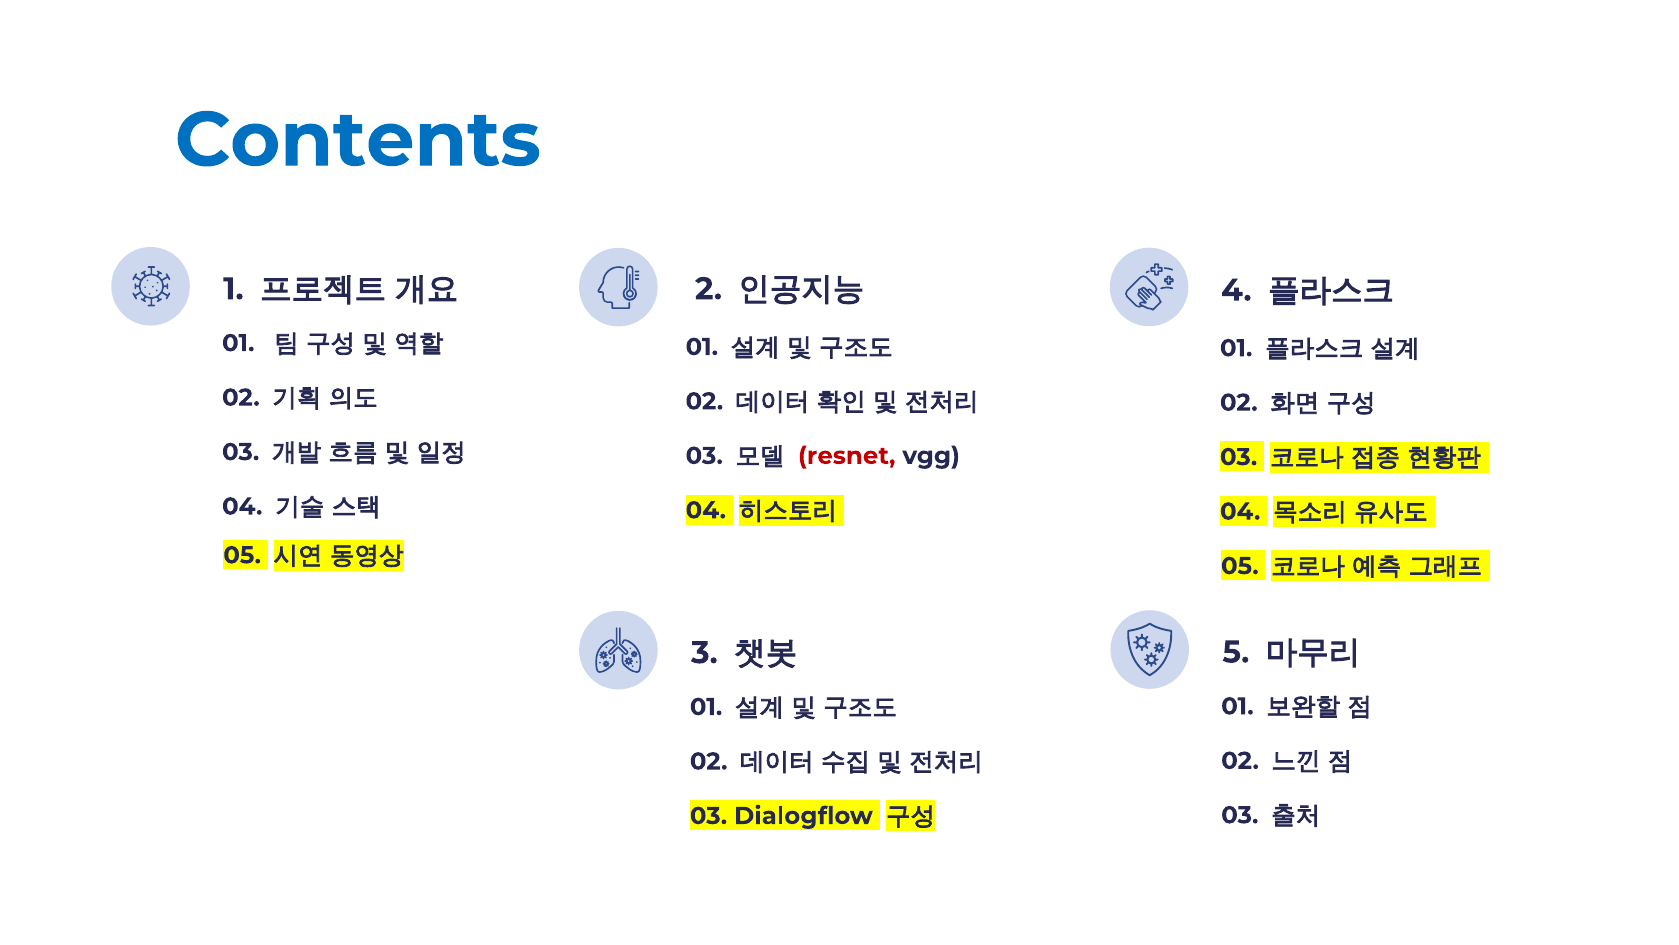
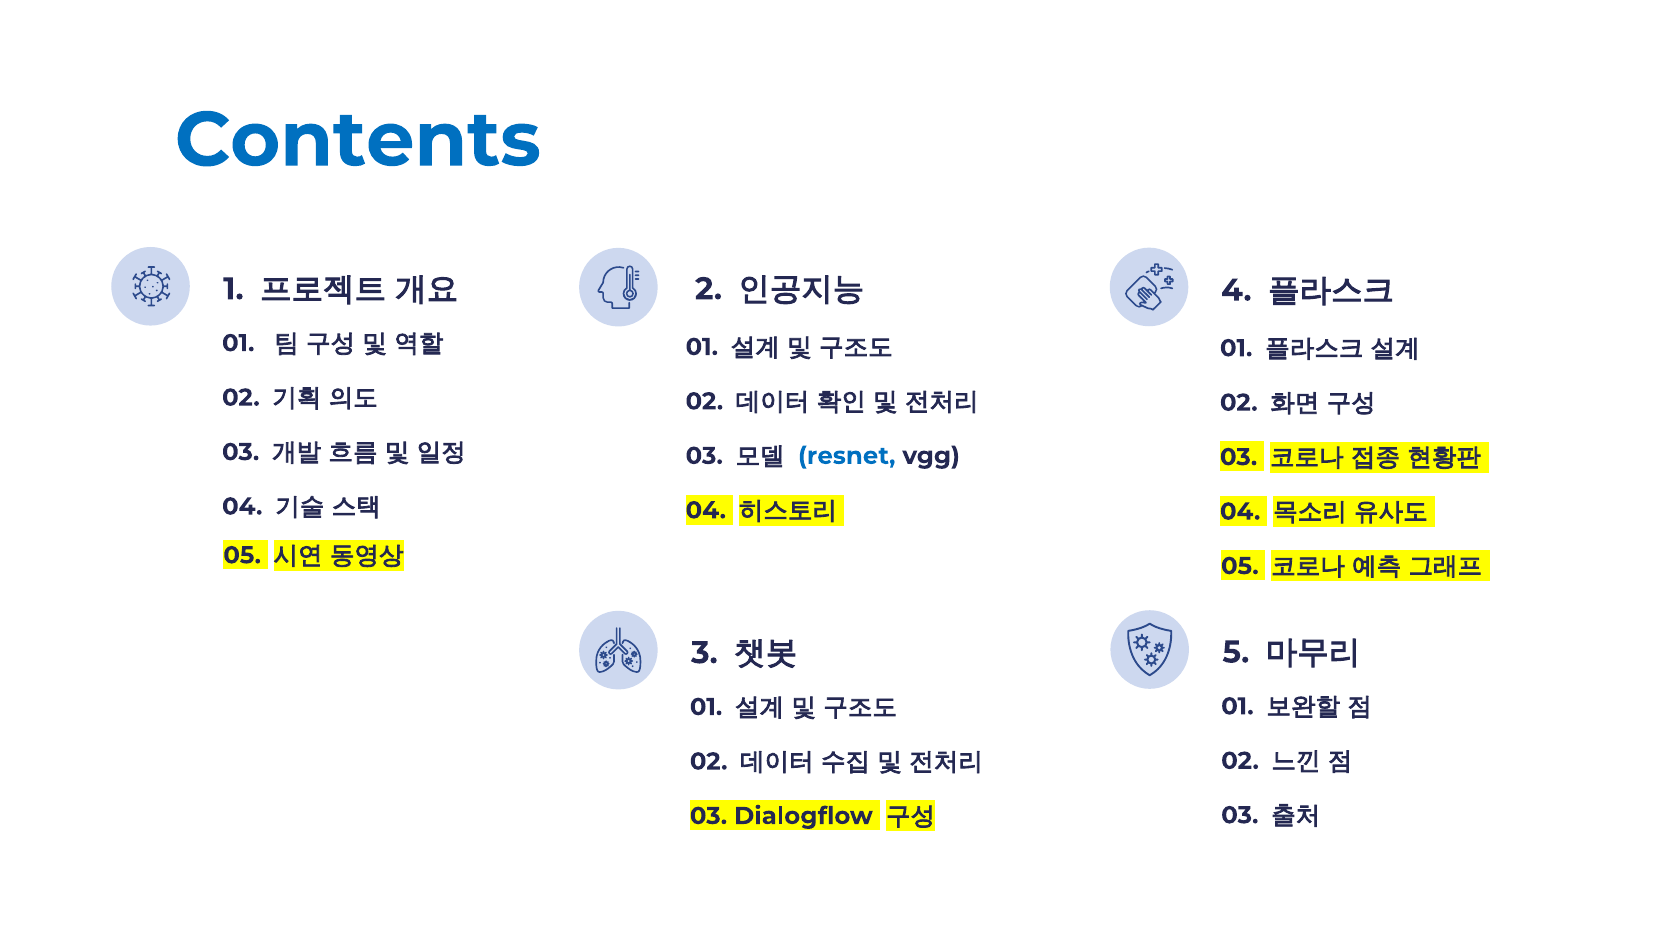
resnet colour: red -> blue
